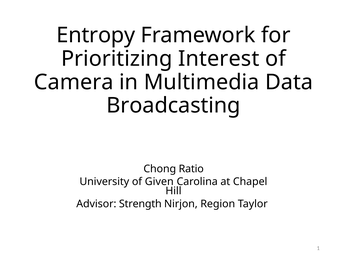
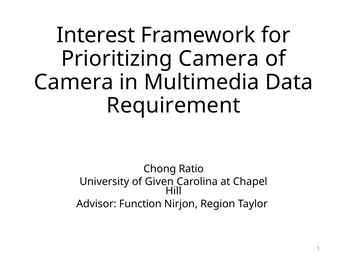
Entropy: Entropy -> Interest
Prioritizing Interest: Interest -> Camera
Broadcasting: Broadcasting -> Requirement
Strength: Strength -> Function
